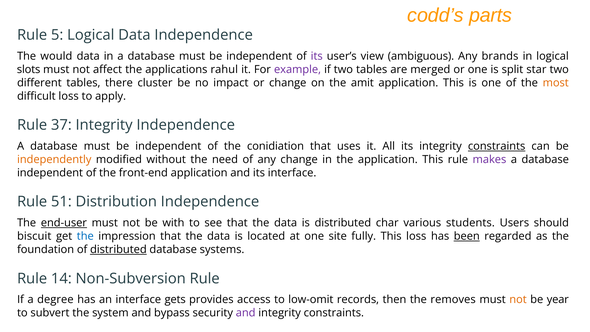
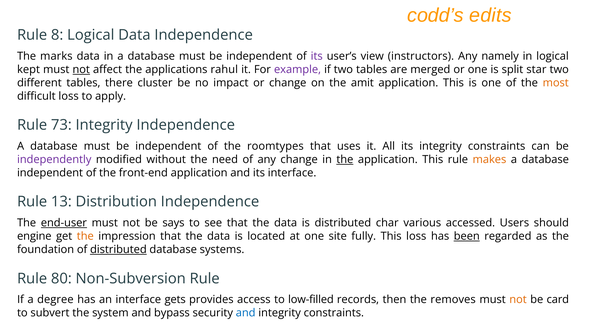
parts: parts -> edits
5: 5 -> 8
would: would -> marks
ambiguous: ambiguous -> instructors
brands: brands -> namely
slots: slots -> kept
not at (81, 69) underline: none -> present
37: 37 -> 73
conidiation: conidiation -> roomtypes
constraints at (497, 146) underline: present -> none
independently colour: orange -> purple
the at (345, 159) underline: none -> present
makes colour: purple -> orange
51: 51 -> 13
with: with -> says
students: students -> accessed
biscuit: biscuit -> engine
the at (85, 236) colour: blue -> orange
14: 14 -> 80
low-omit: low-omit -> low-filled
year: year -> card
and at (246, 313) colour: purple -> blue
